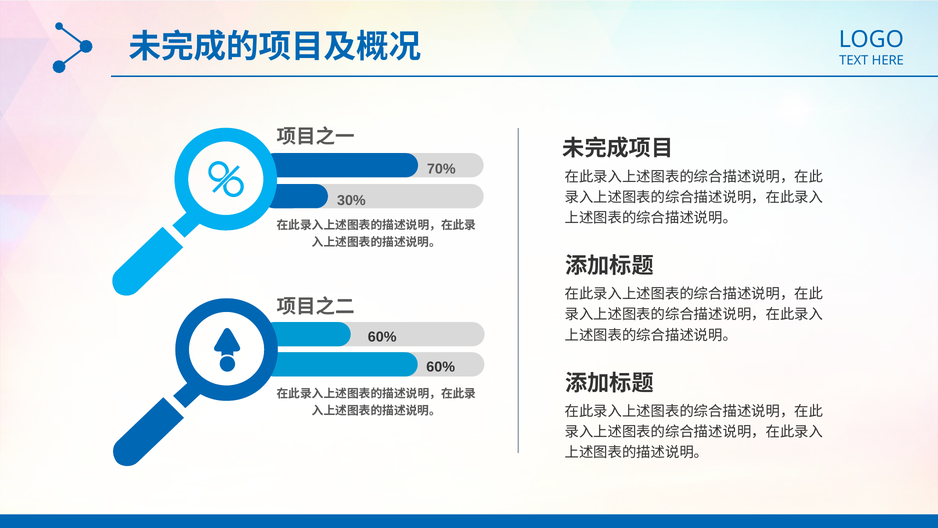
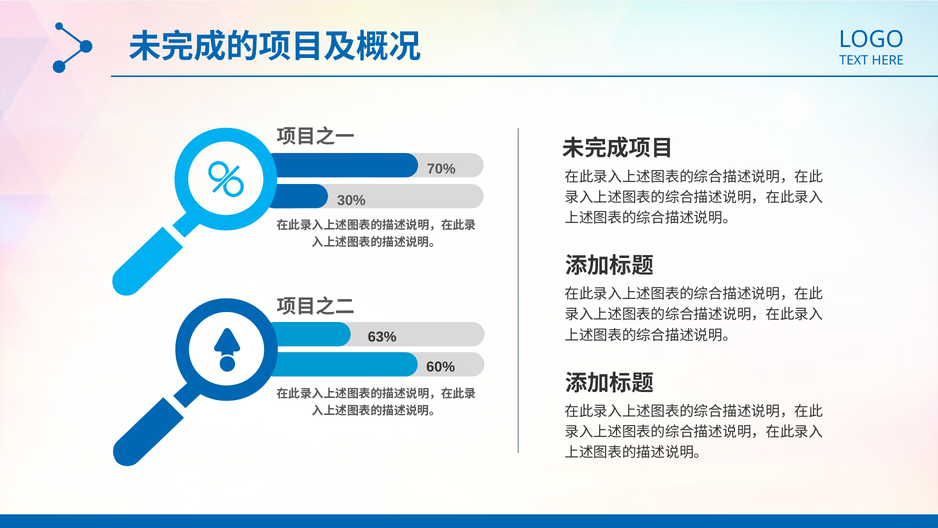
60% at (382, 337): 60% -> 63%
